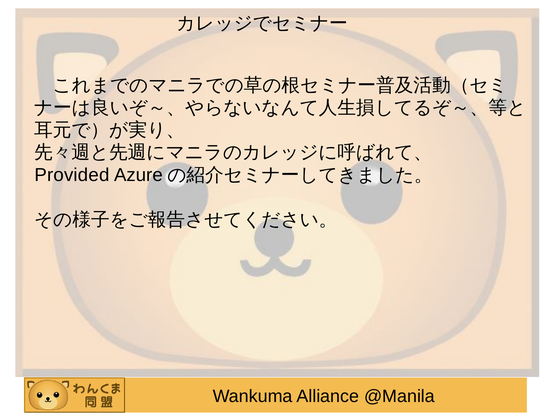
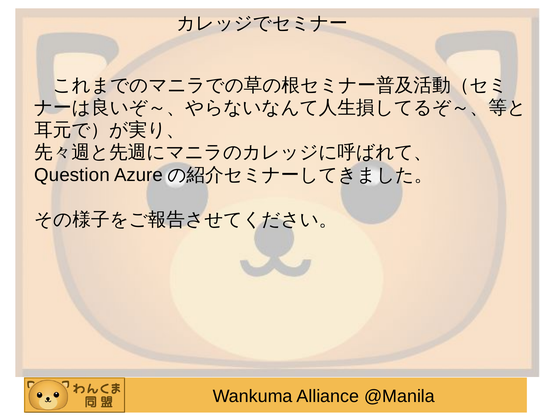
Provided: Provided -> Question
